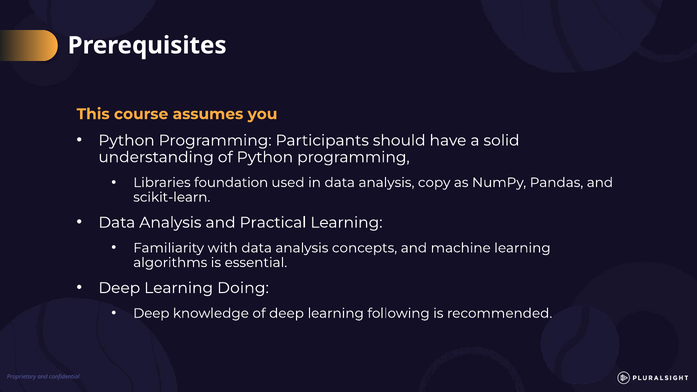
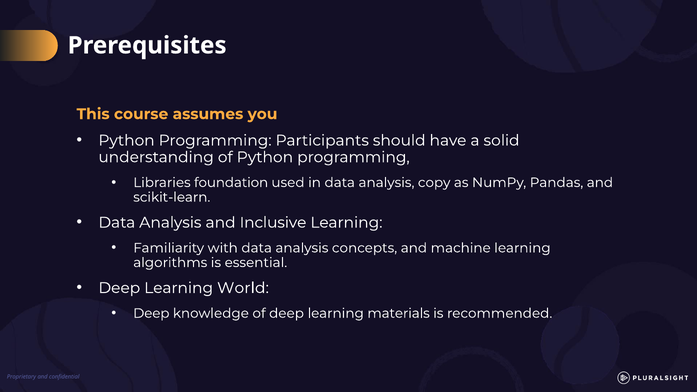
Practical: Practical -> Inclusive
Doing: Doing -> World
following: following -> materials
